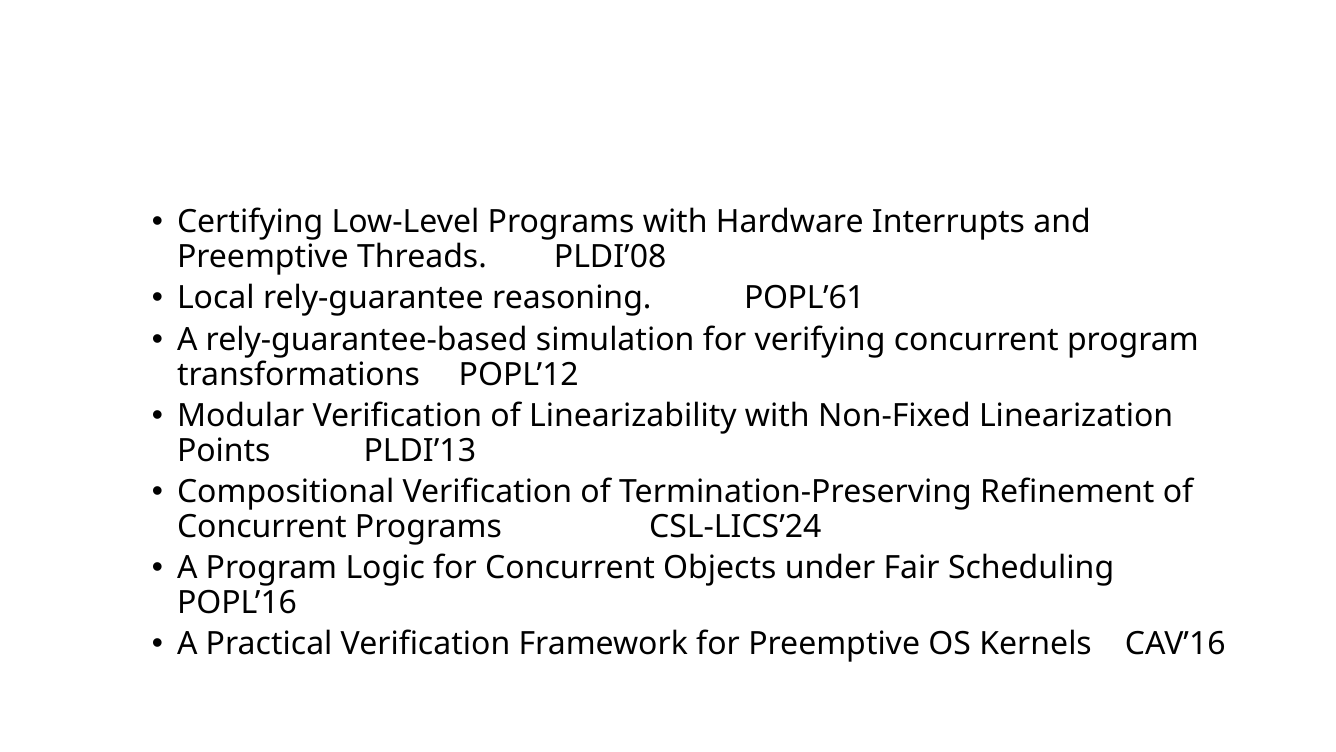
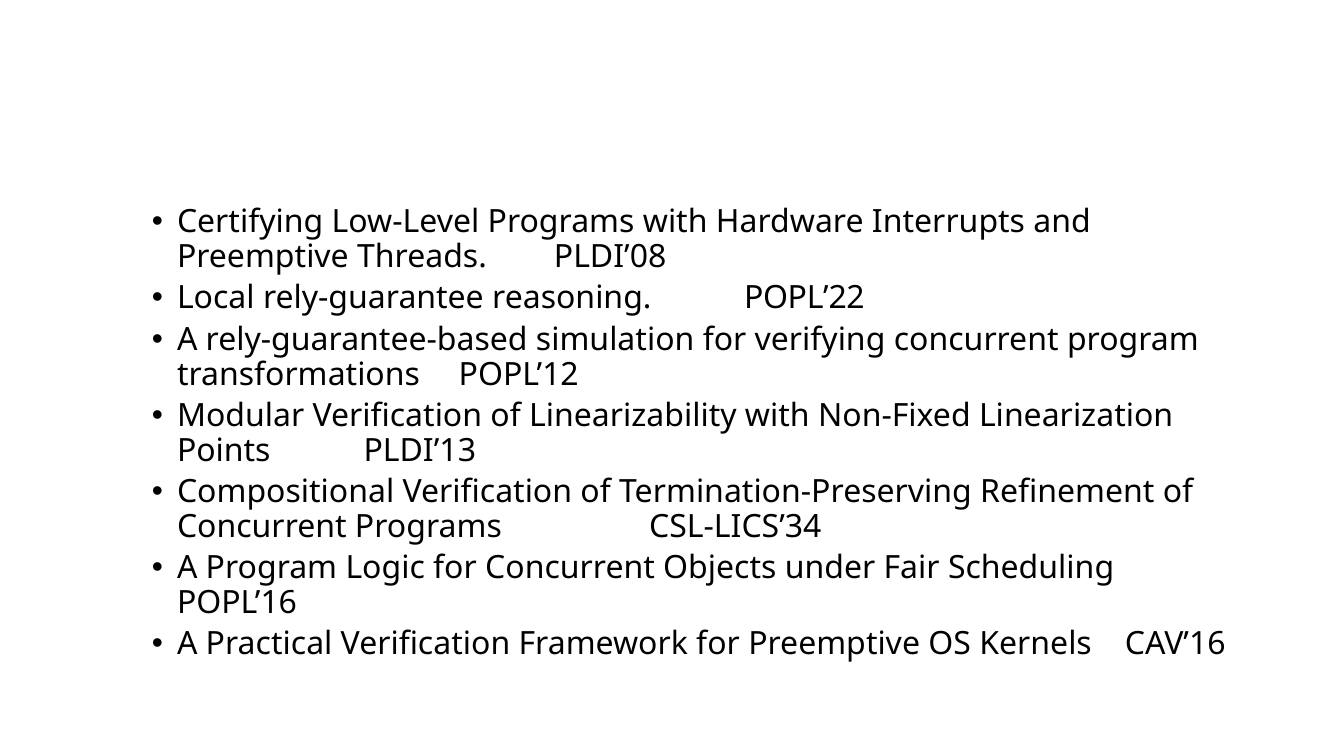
POPL’61: POPL’61 -> POPL’22
CSL-LICS’24: CSL-LICS’24 -> CSL-LICS’34
